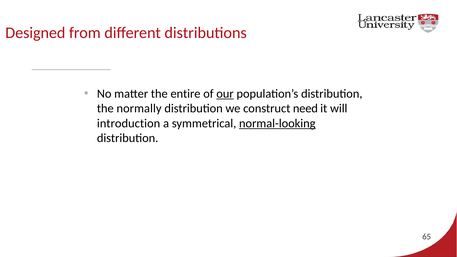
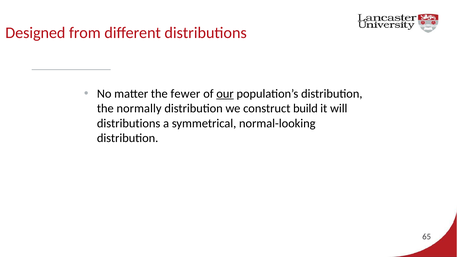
entire: entire -> fewer
need: need -> build
introduction at (129, 123): introduction -> distributions
normal-looking underline: present -> none
